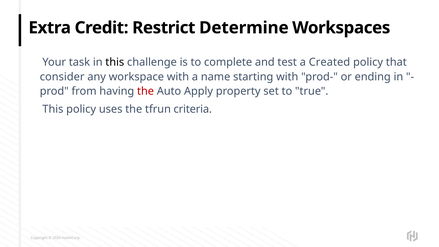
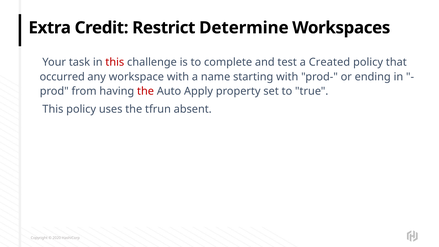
this at (115, 62) colour: black -> red
consider: consider -> occurred
criteria: criteria -> absent
